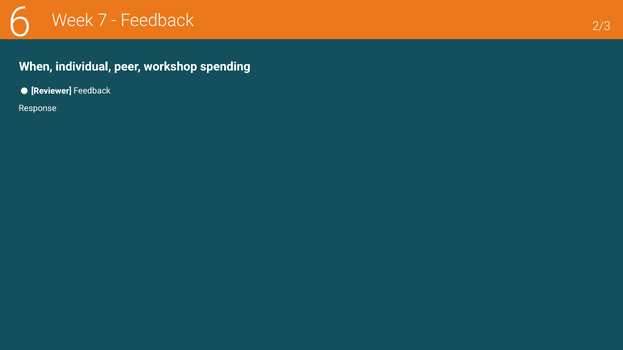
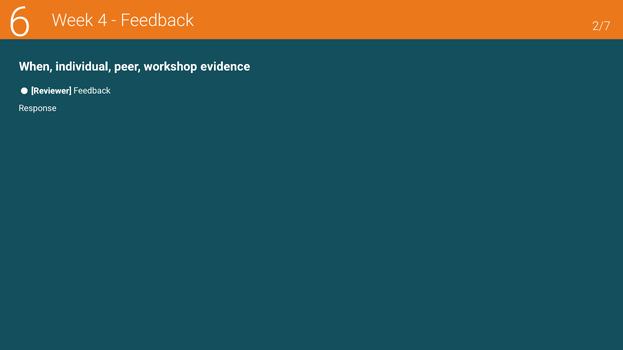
7: 7 -> 4
2/3: 2/3 -> 2/7
spending: spending -> evidence
